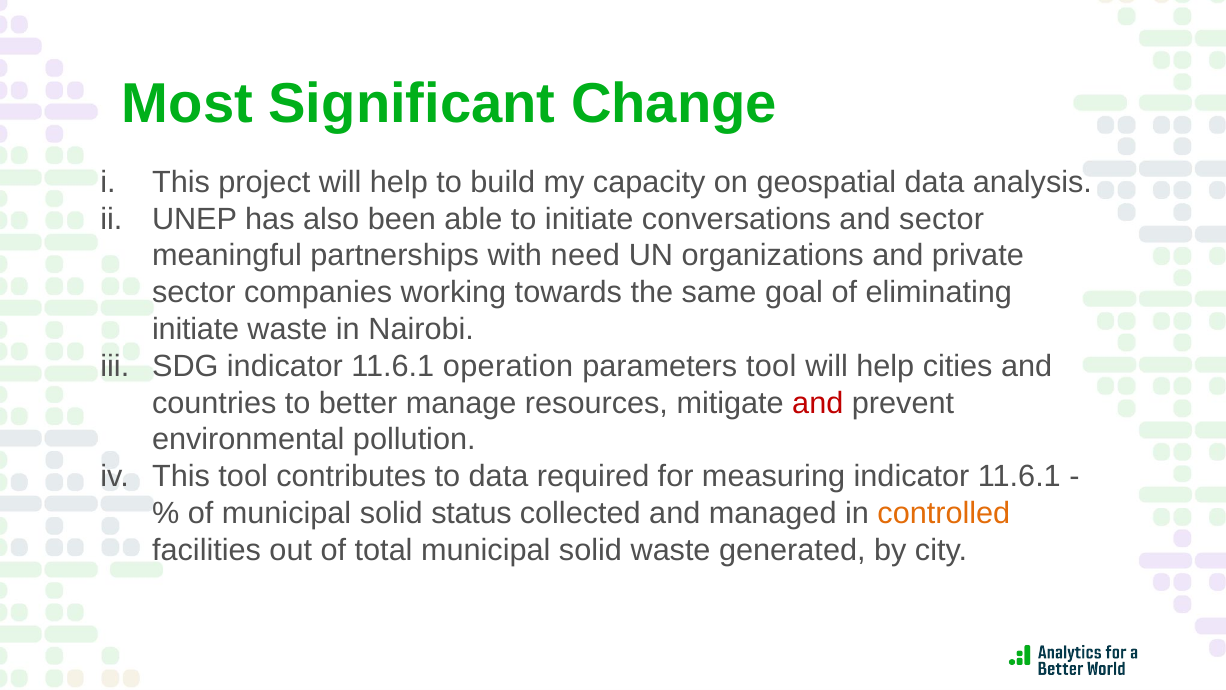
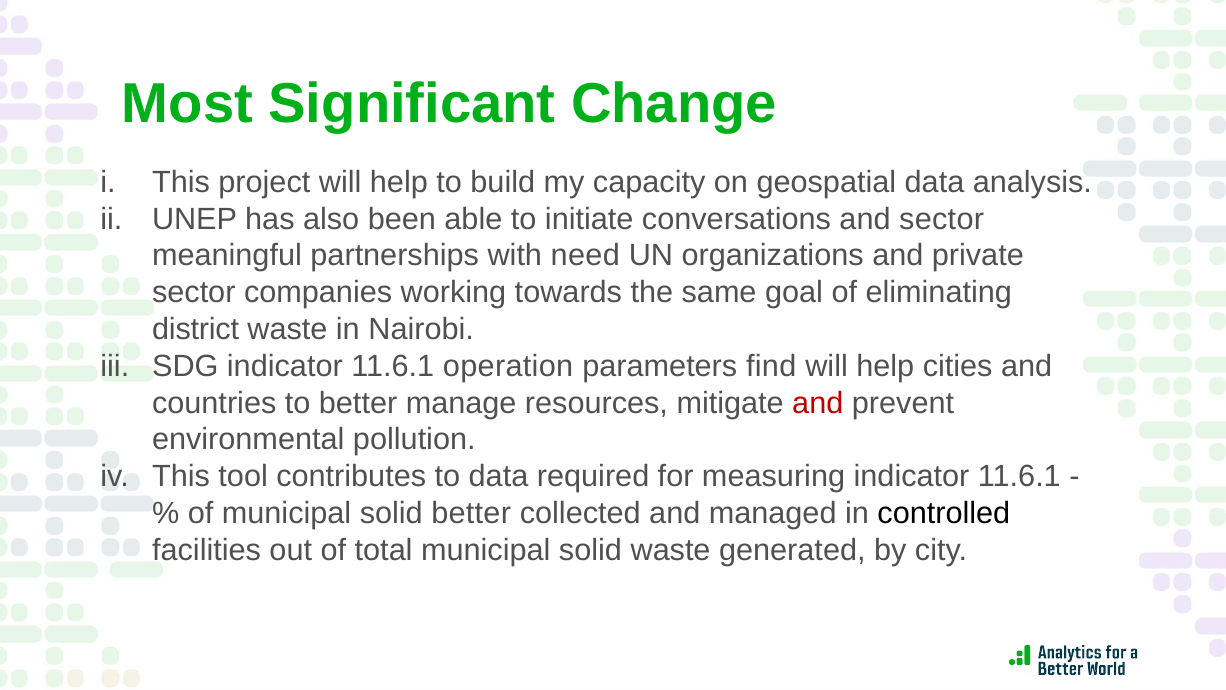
initiate at (196, 329): initiate -> district
parameters tool: tool -> find
solid status: status -> better
controlled colour: orange -> black
